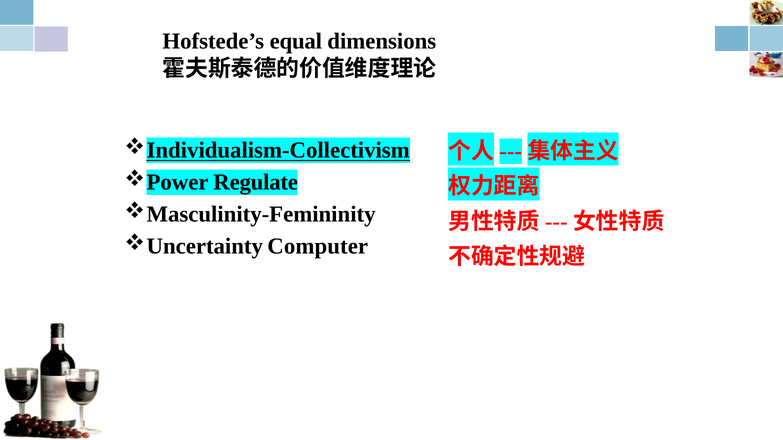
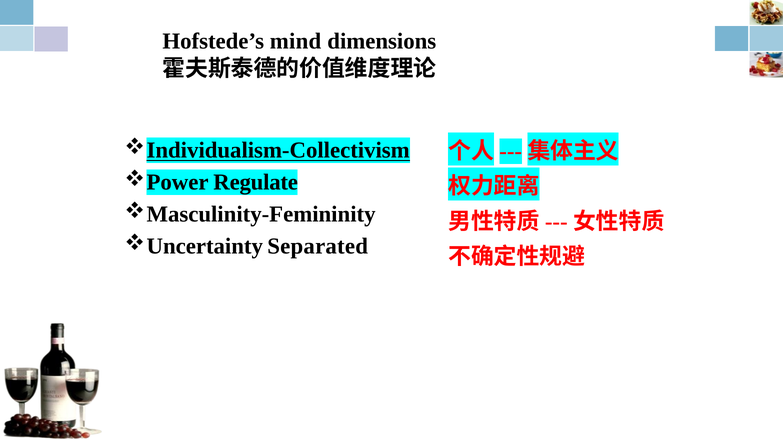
equal: equal -> mind
Computer: Computer -> Separated
